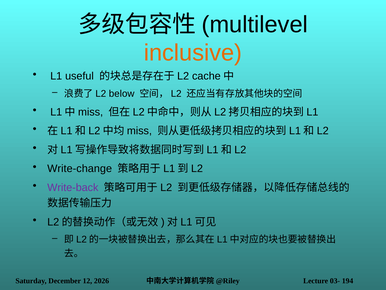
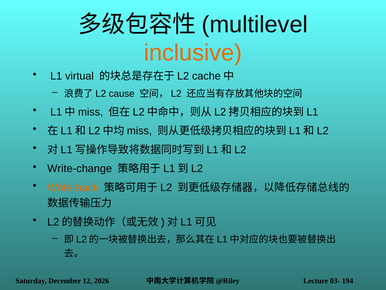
useful: useful -> virtual
below: below -> cause
Write-back colour: purple -> orange
